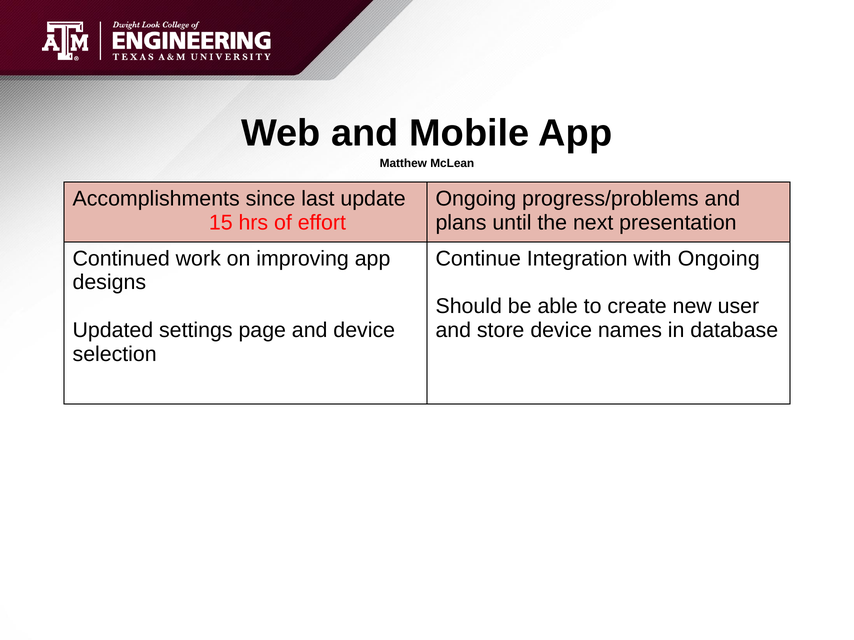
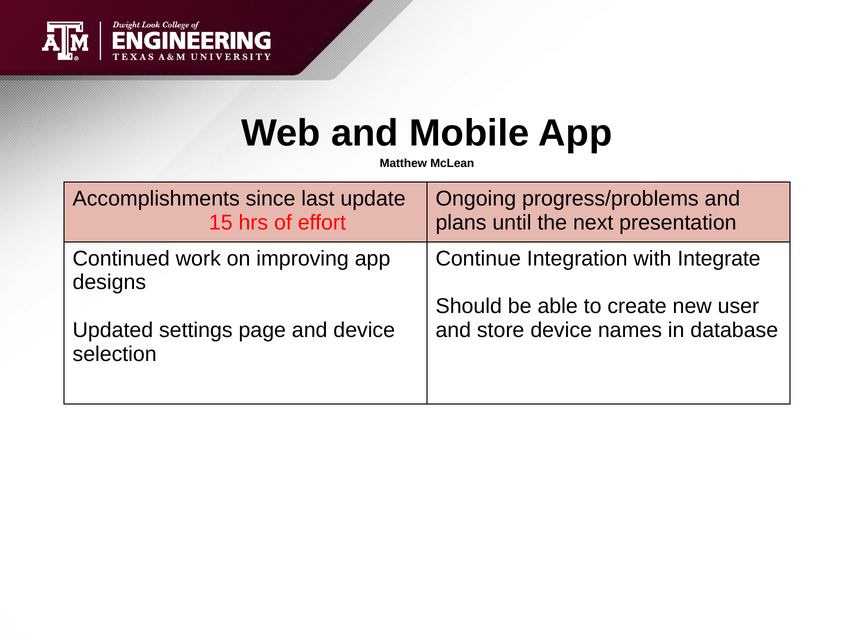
with Ongoing: Ongoing -> Integrate
